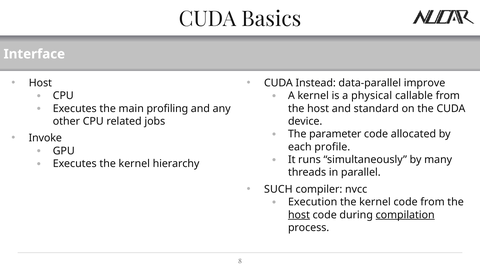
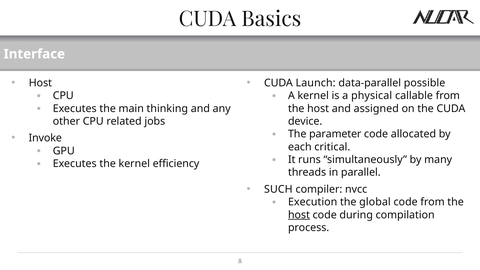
Instead: Instead -> Launch
improve: improve -> possible
profiling: profiling -> thinking
standard: standard -> assigned
profile: profile -> critical
hierarchy: hierarchy -> efficiency
kernel at (375, 202): kernel -> global
compilation underline: present -> none
